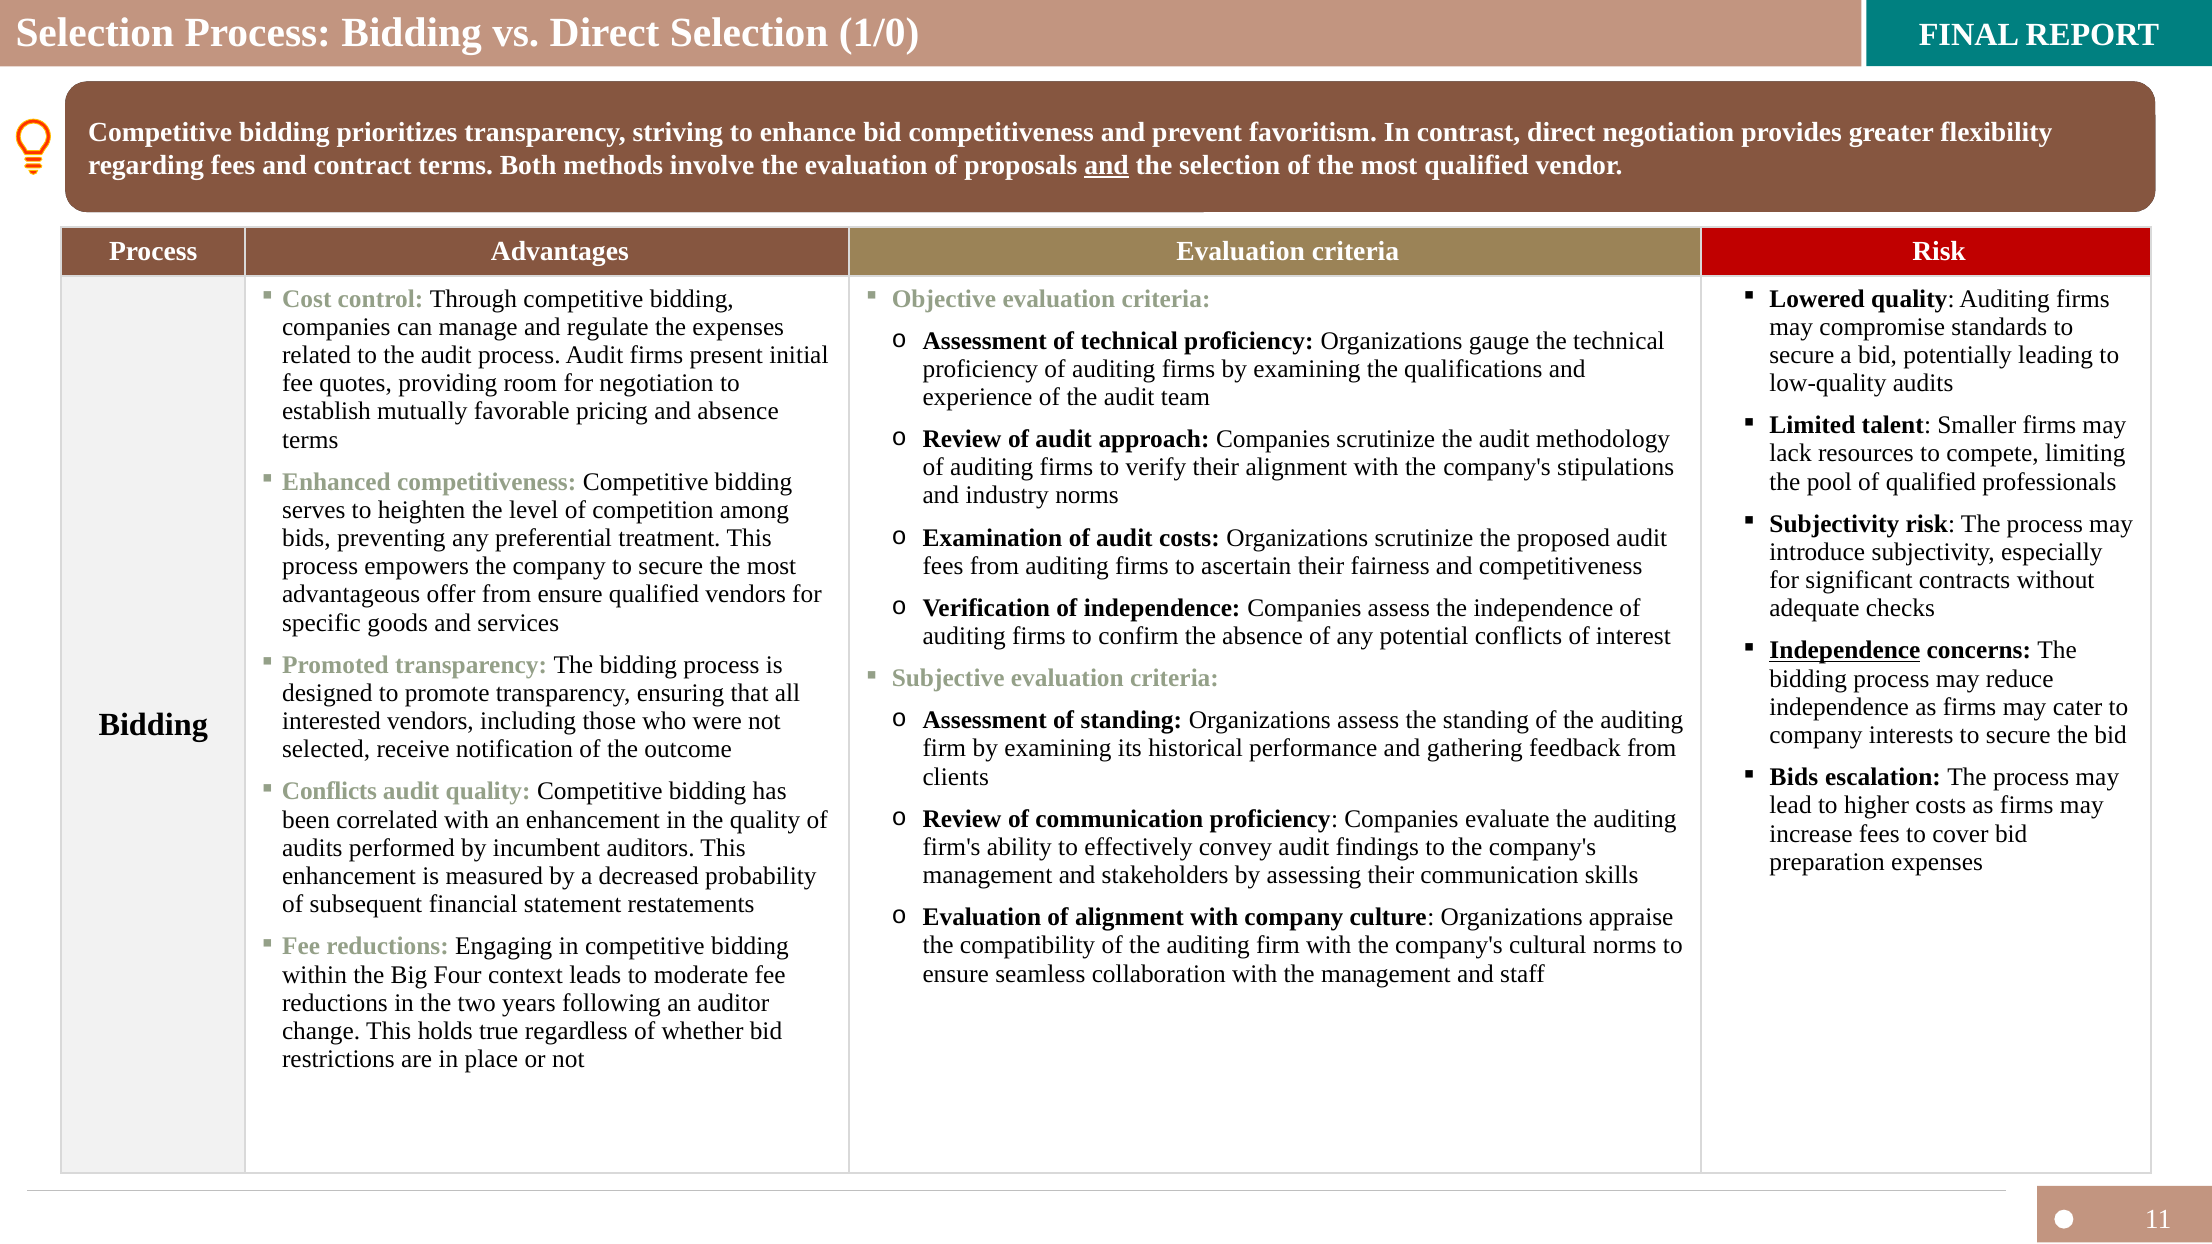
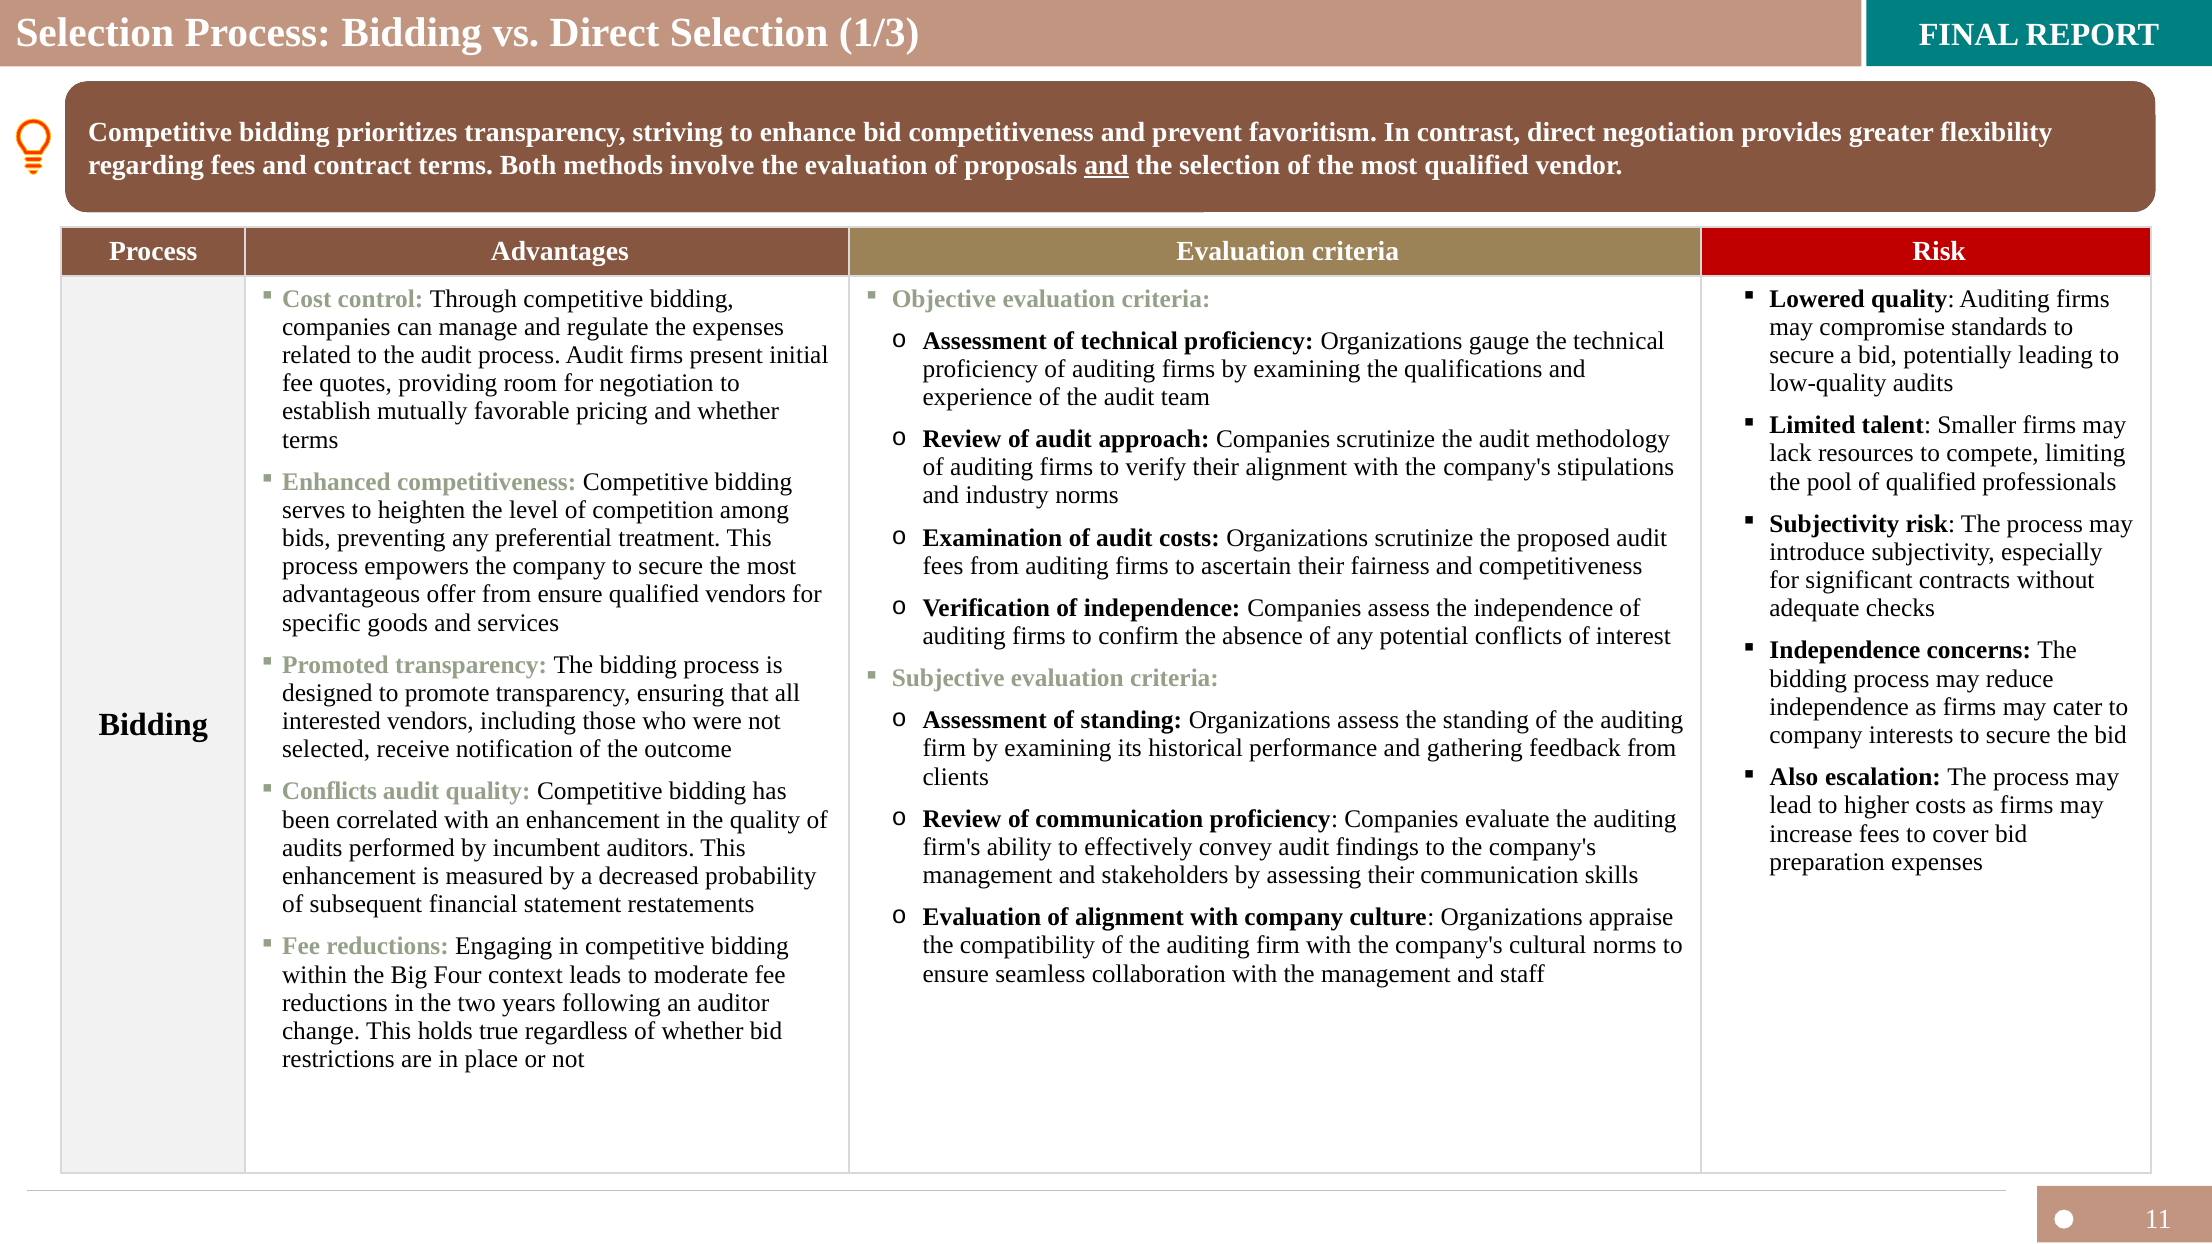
1/0: 1/0 -> 1/3
and absence: absence -> whether
Independence at (1845, 651) underline: present -> none
Bids at (1794, 777): Bids -> Also
